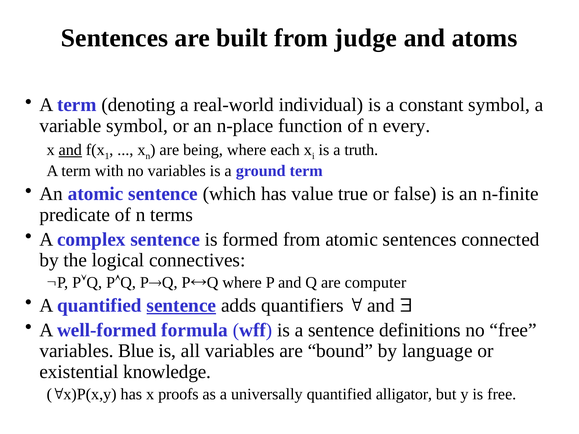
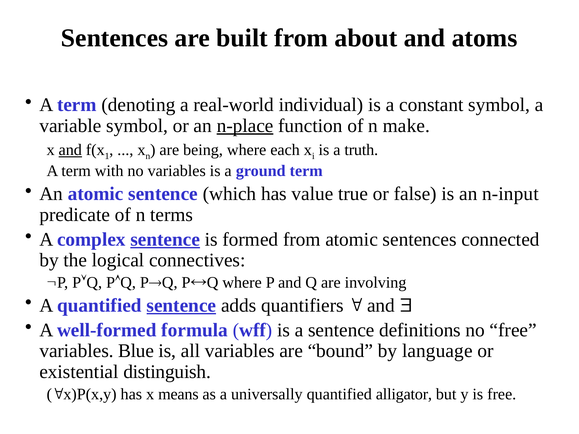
judge: judge -> about
n-place underline: none -> present
every: every -> make
n-finite: n-finite -> n-input
sentence at (165, 239) underline: none -> present
computer: computer -> involving
knowledge: knowledge -> distinguish
proofs: proofs -> means
